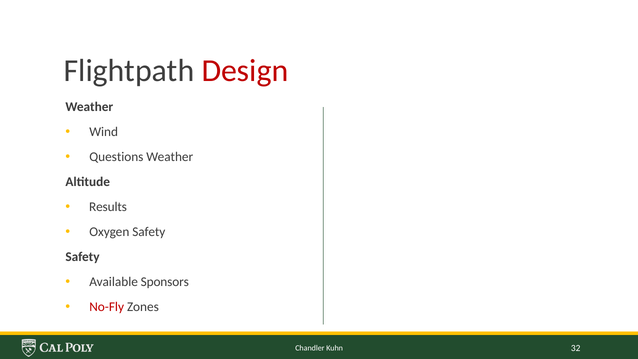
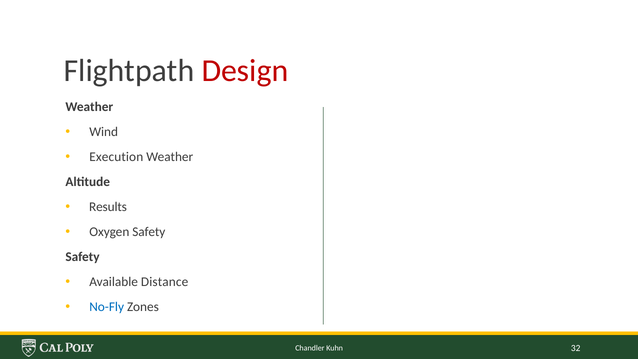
Questions: Questions -> Execution
Sponsors: Sponsors -> Distance
No-Fly colour: red -> blue
